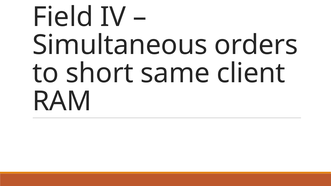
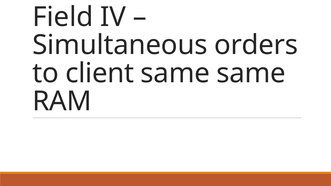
short: short -> client
same client: client -> same
